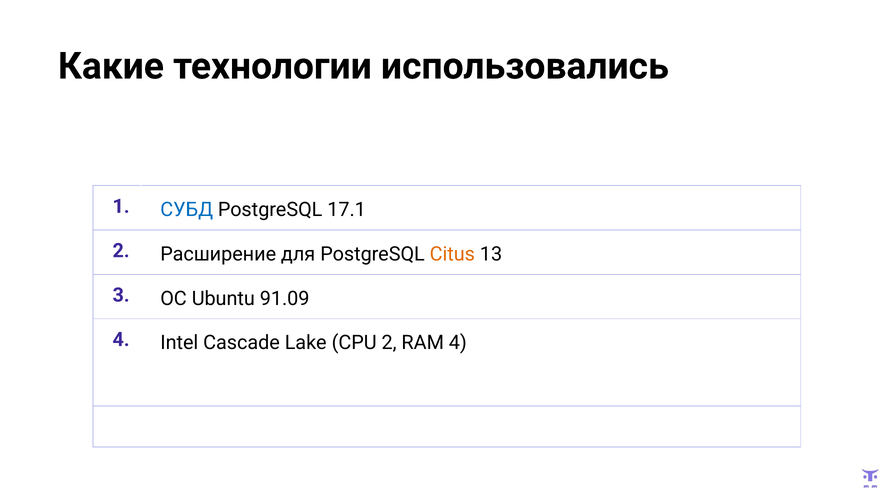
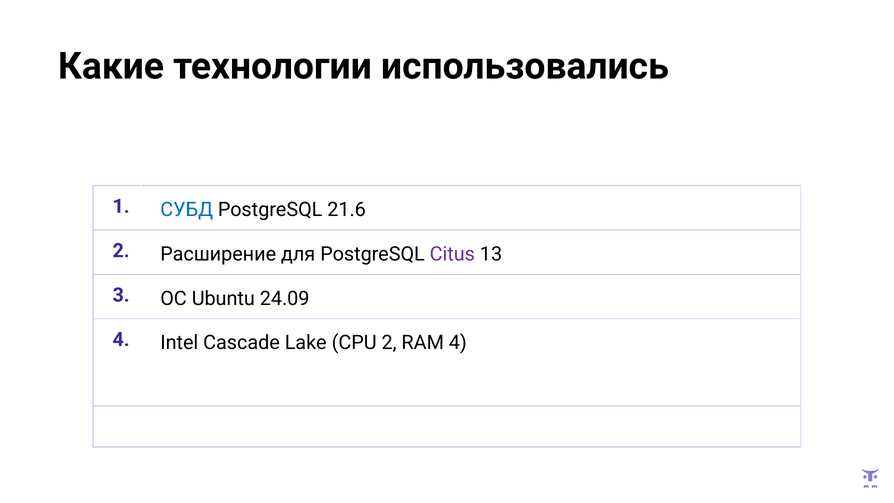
17.1: 17.1 -> 21.6
Citus colour: orange -> purple
91.09: 91.09 -> 24.09
